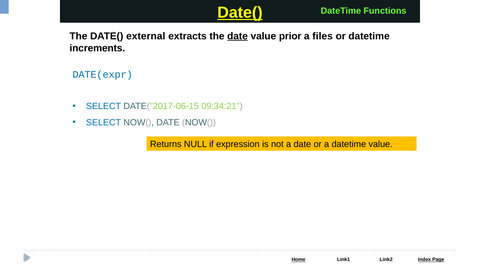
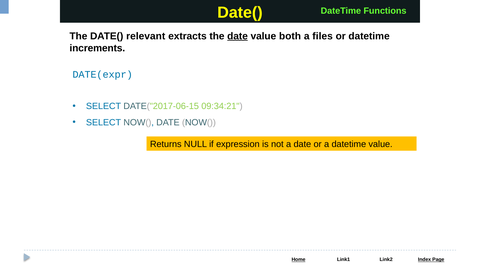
Date( at (240, 12) underline: present -> none
external: external -> relevant
prior: prior -> both
